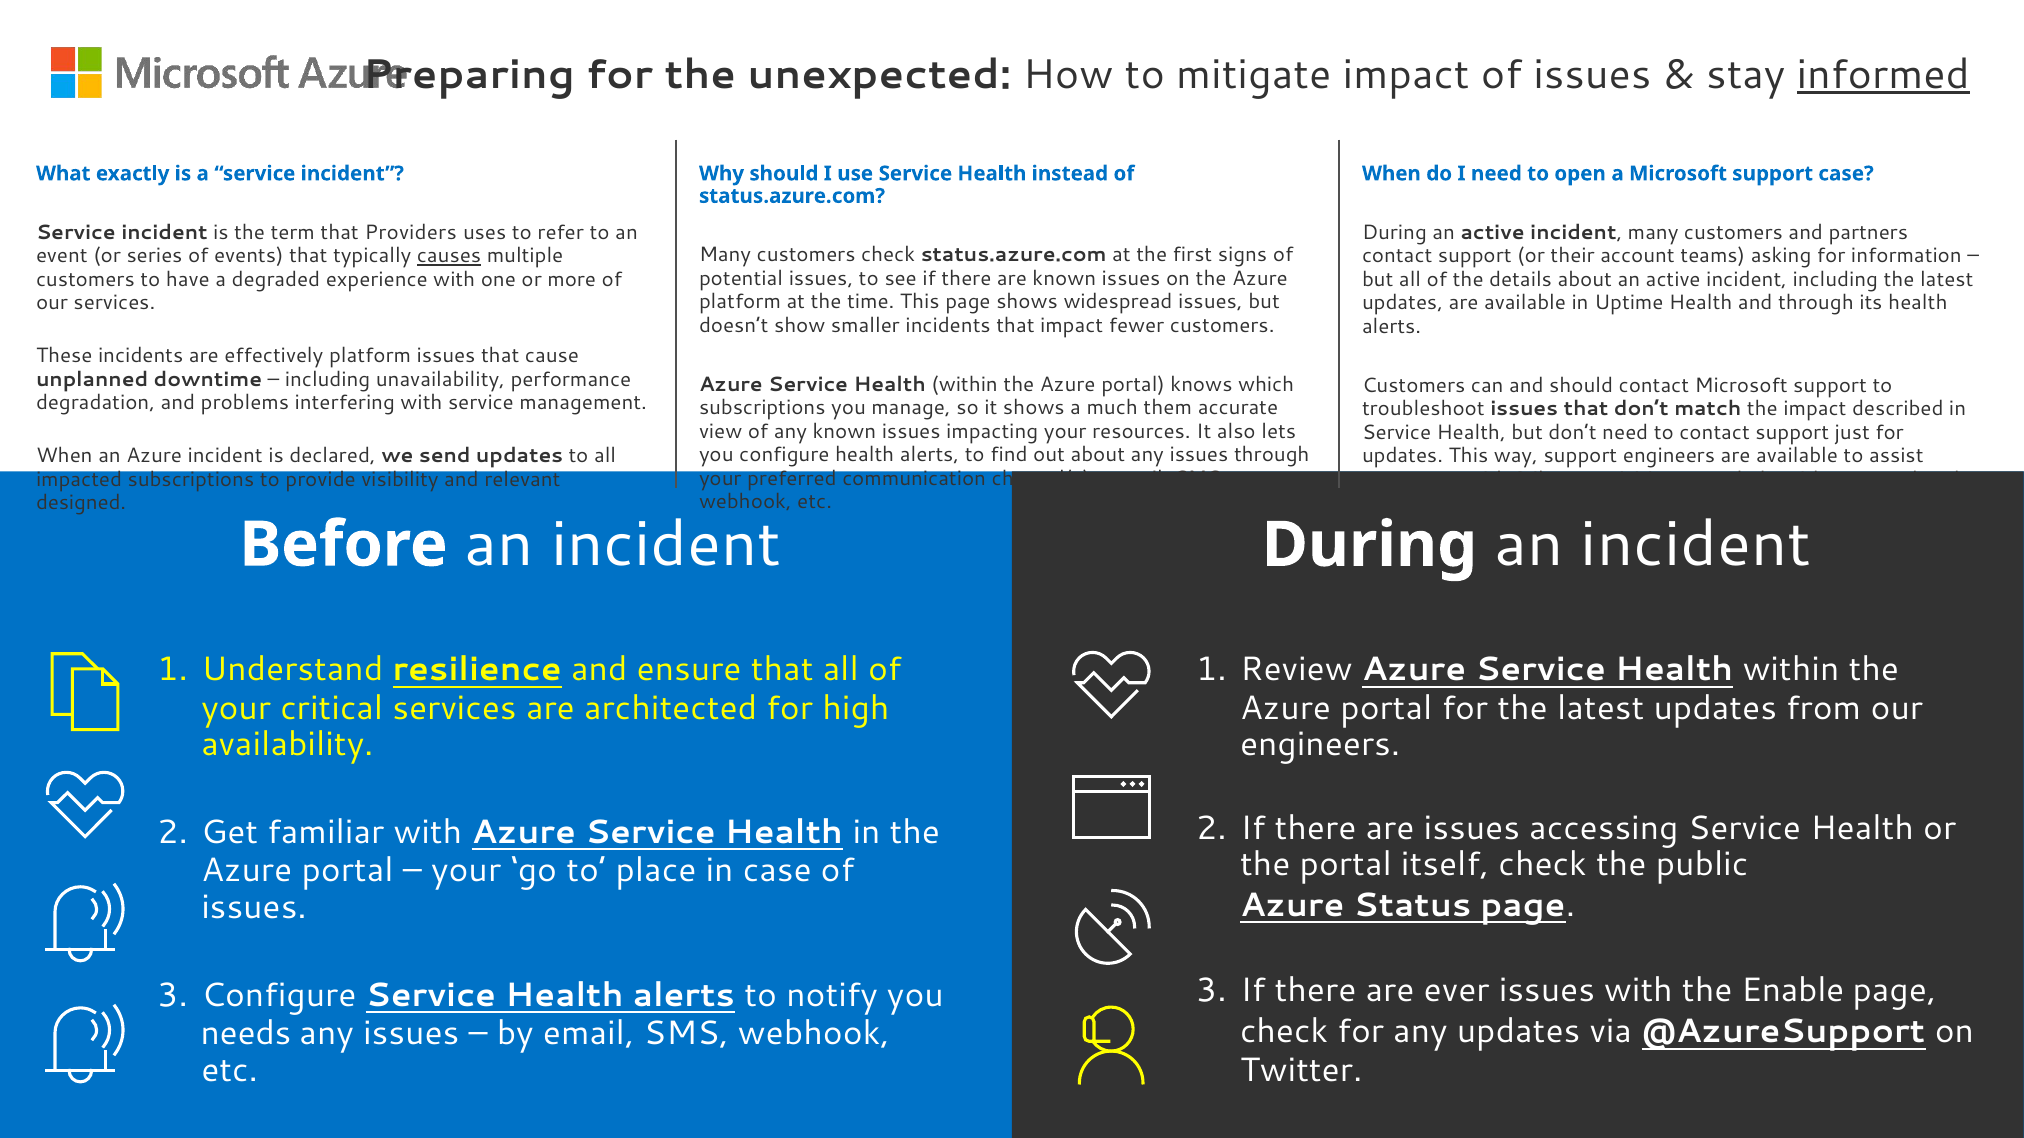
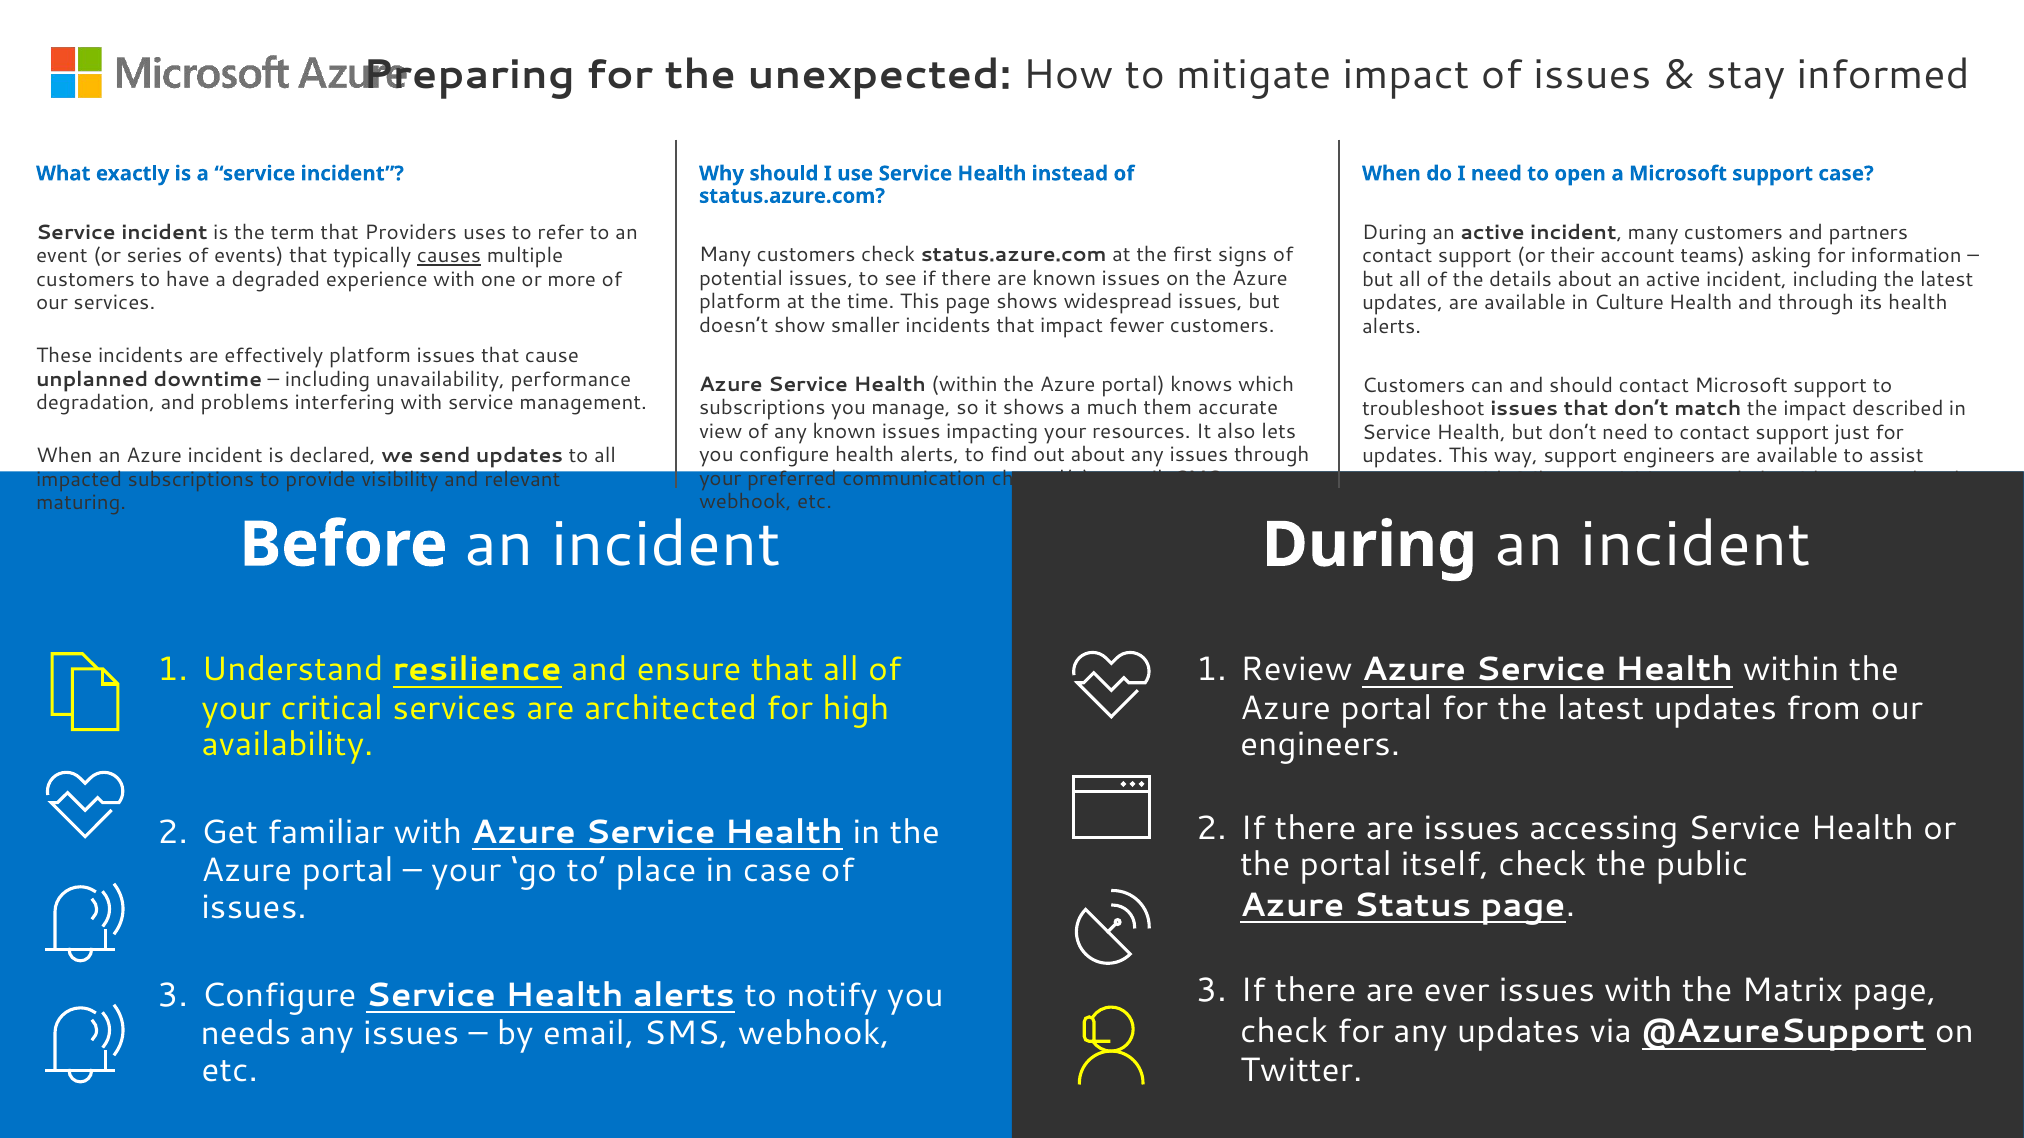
informed underline: present -> none
Uptime: Uptime -> Culture
designed: designed -> maturing
Enable: Enable -> Matrix
